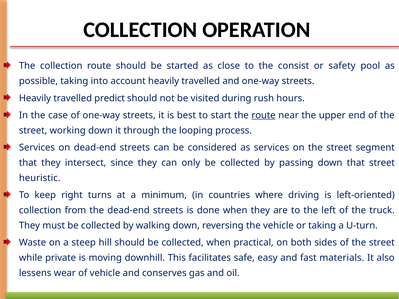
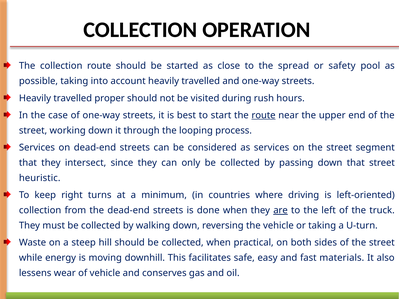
consist: consist -> spread
predict: predict -> proper
are underline: none -> present
private: private -> energy
